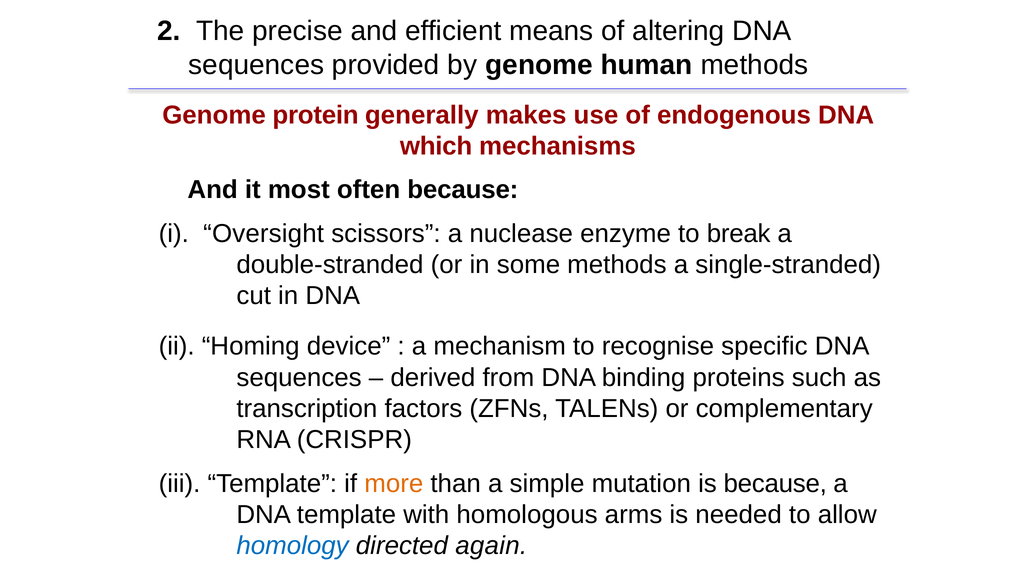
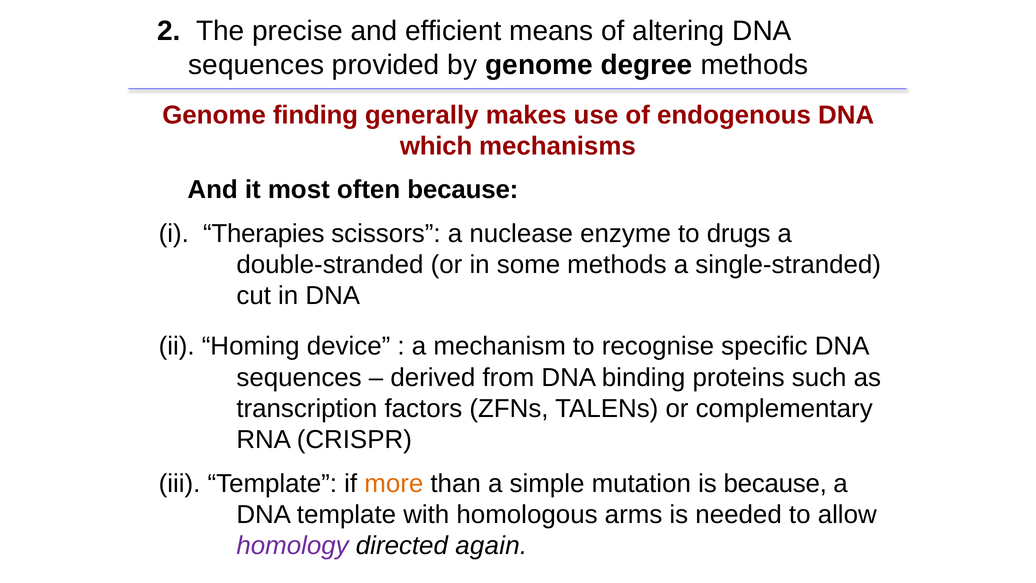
human: human -> degree
protein: protein -> finding
Oversight: Oversight -> Therapies
break: break -> drugs
homology colour: blue -> purple
